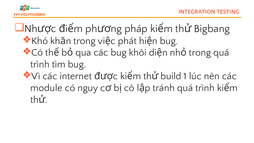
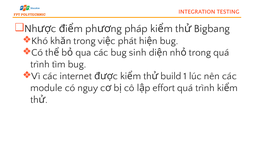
khôi: khôi -> sinh
tránh: tránh -> effort
